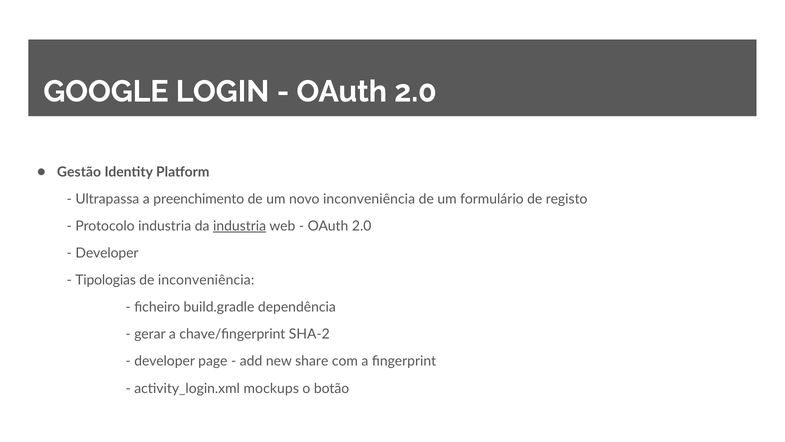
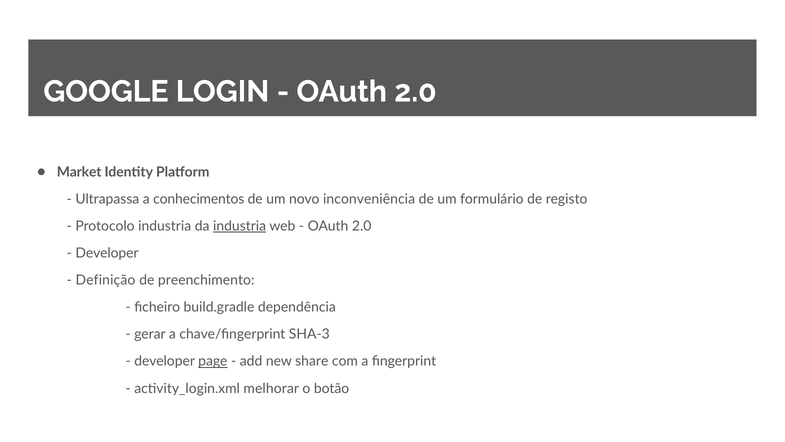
Gestão: Gestão -> Market
preenchimento: preenchimento -> conhecimentos
Tipologias: Tipologias -> Definição
de inconveniência: inconveniência -> preenchimento
SHA-2: SHA-2 -> SHA-3
page underline: none -> present
mockups: mockups -> melhorar
